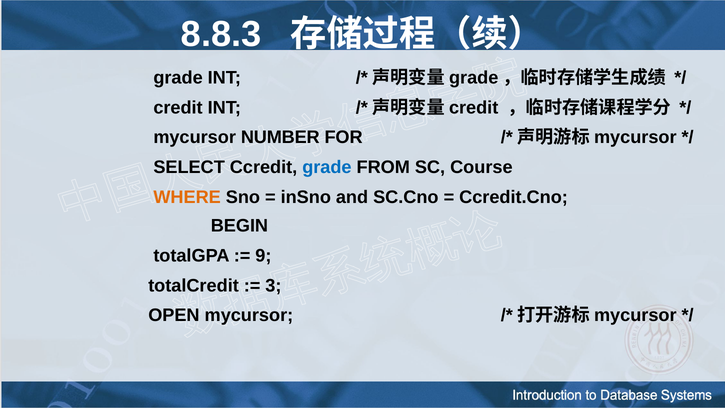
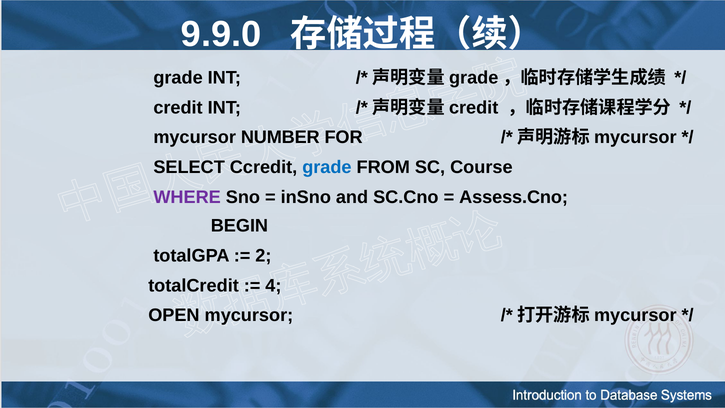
8.8.3: 8.8.3 -> 9.9.0
WHERE colour: orange -> purple
Ccredit.Cno: Ccredit.Cno -> Assess.Cno
9: 9 -> 2
3: 3 -> 4
